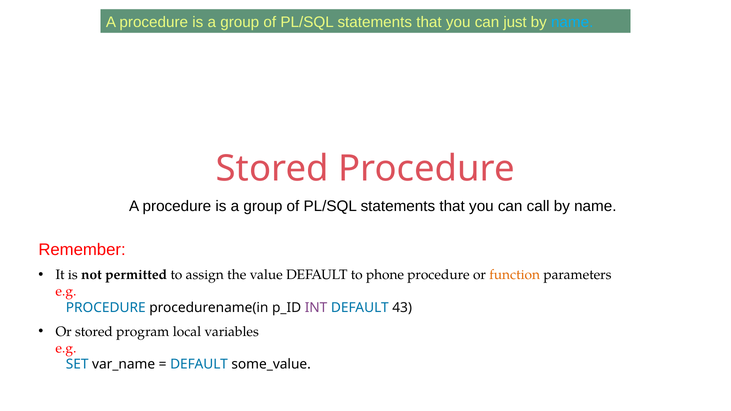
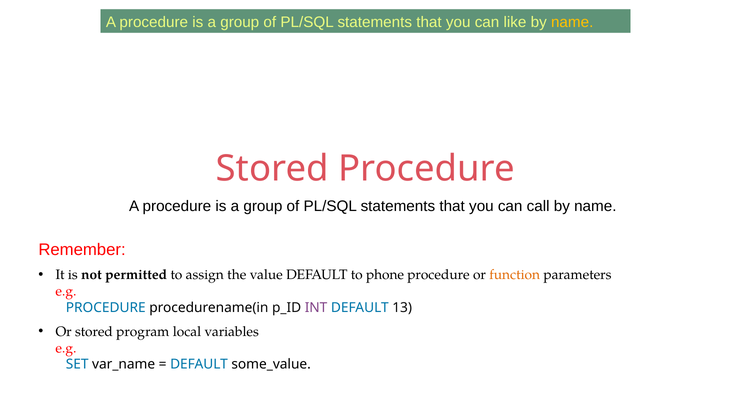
just: just -> like
name at (572, 22) colour: light blue -> yellow
43: 43 -> 13
